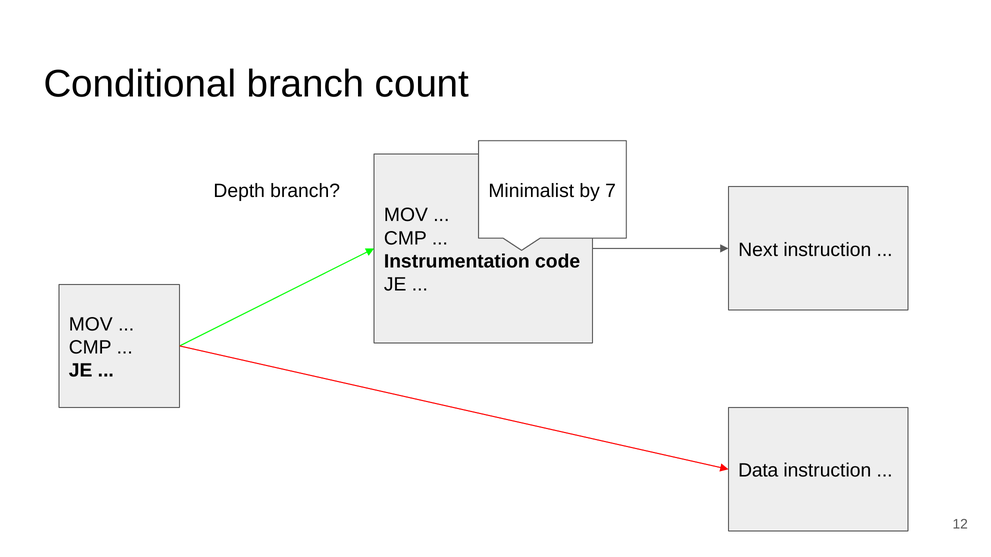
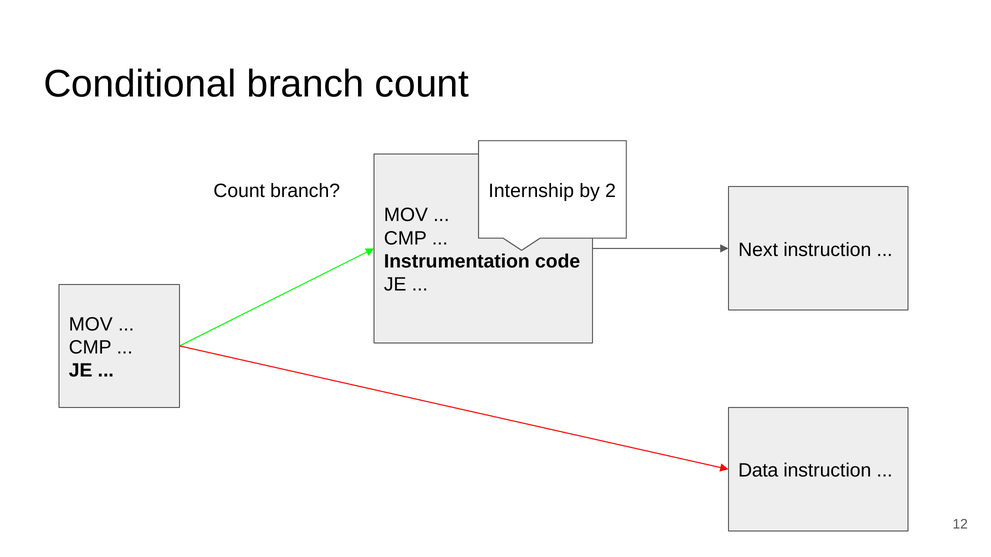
Depth at (239, 191): Depth -> Count
Minimalist: Minimalist -> Internship
7: 7 -> 2
